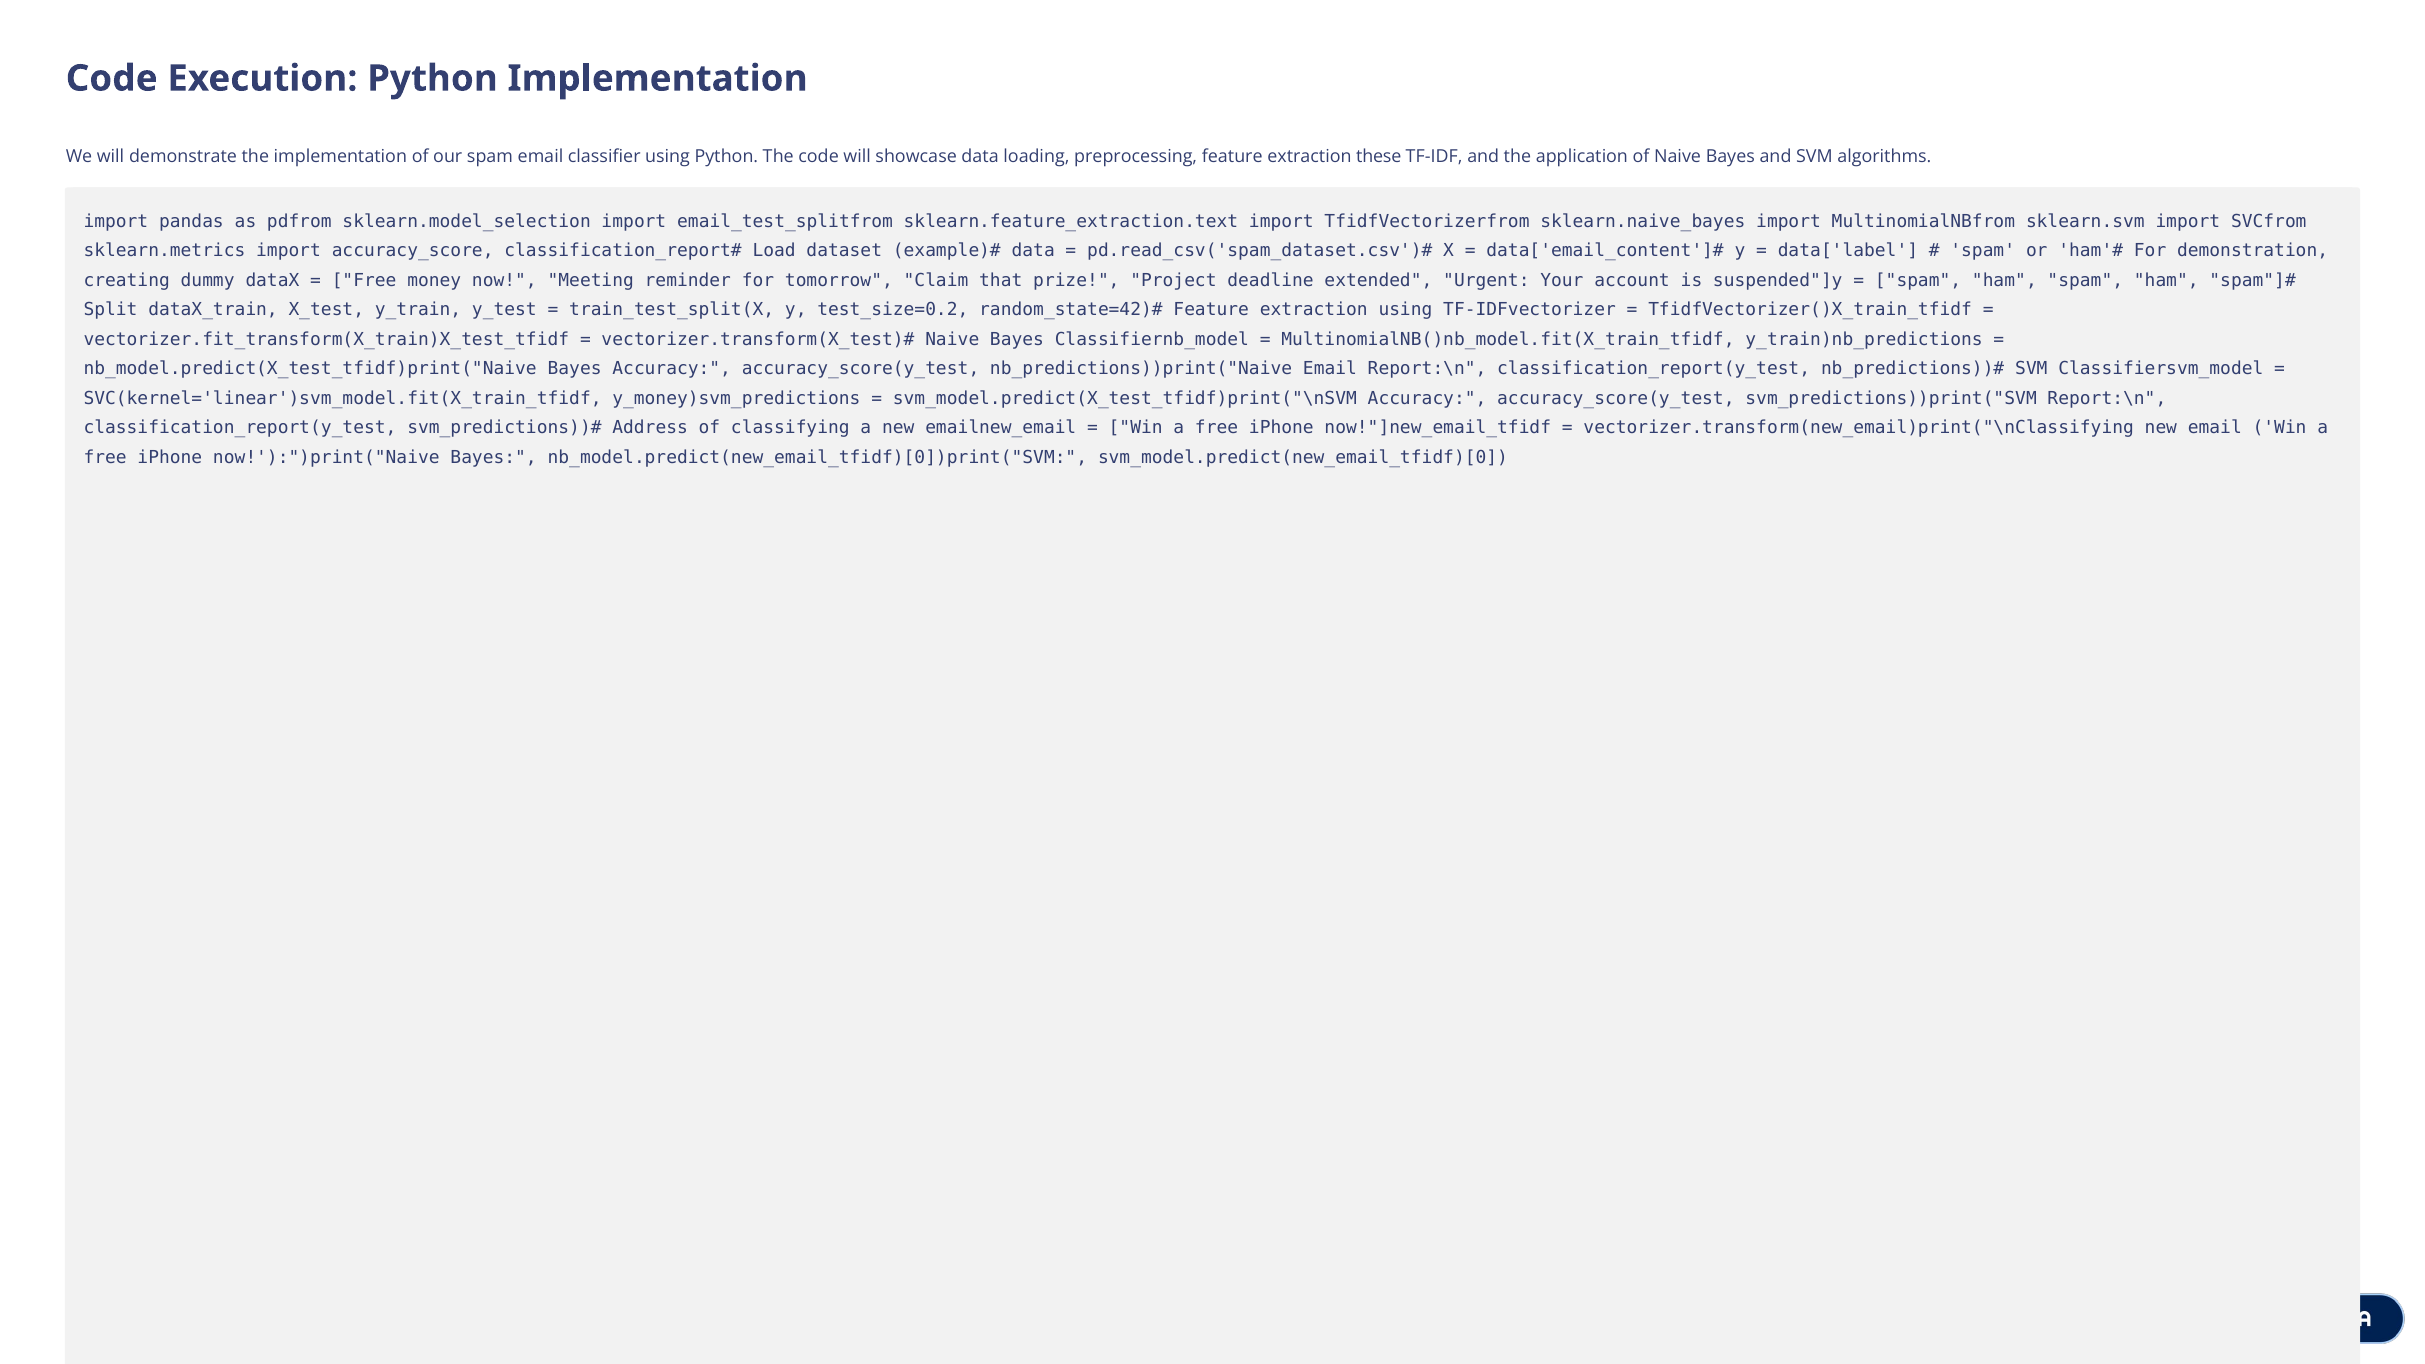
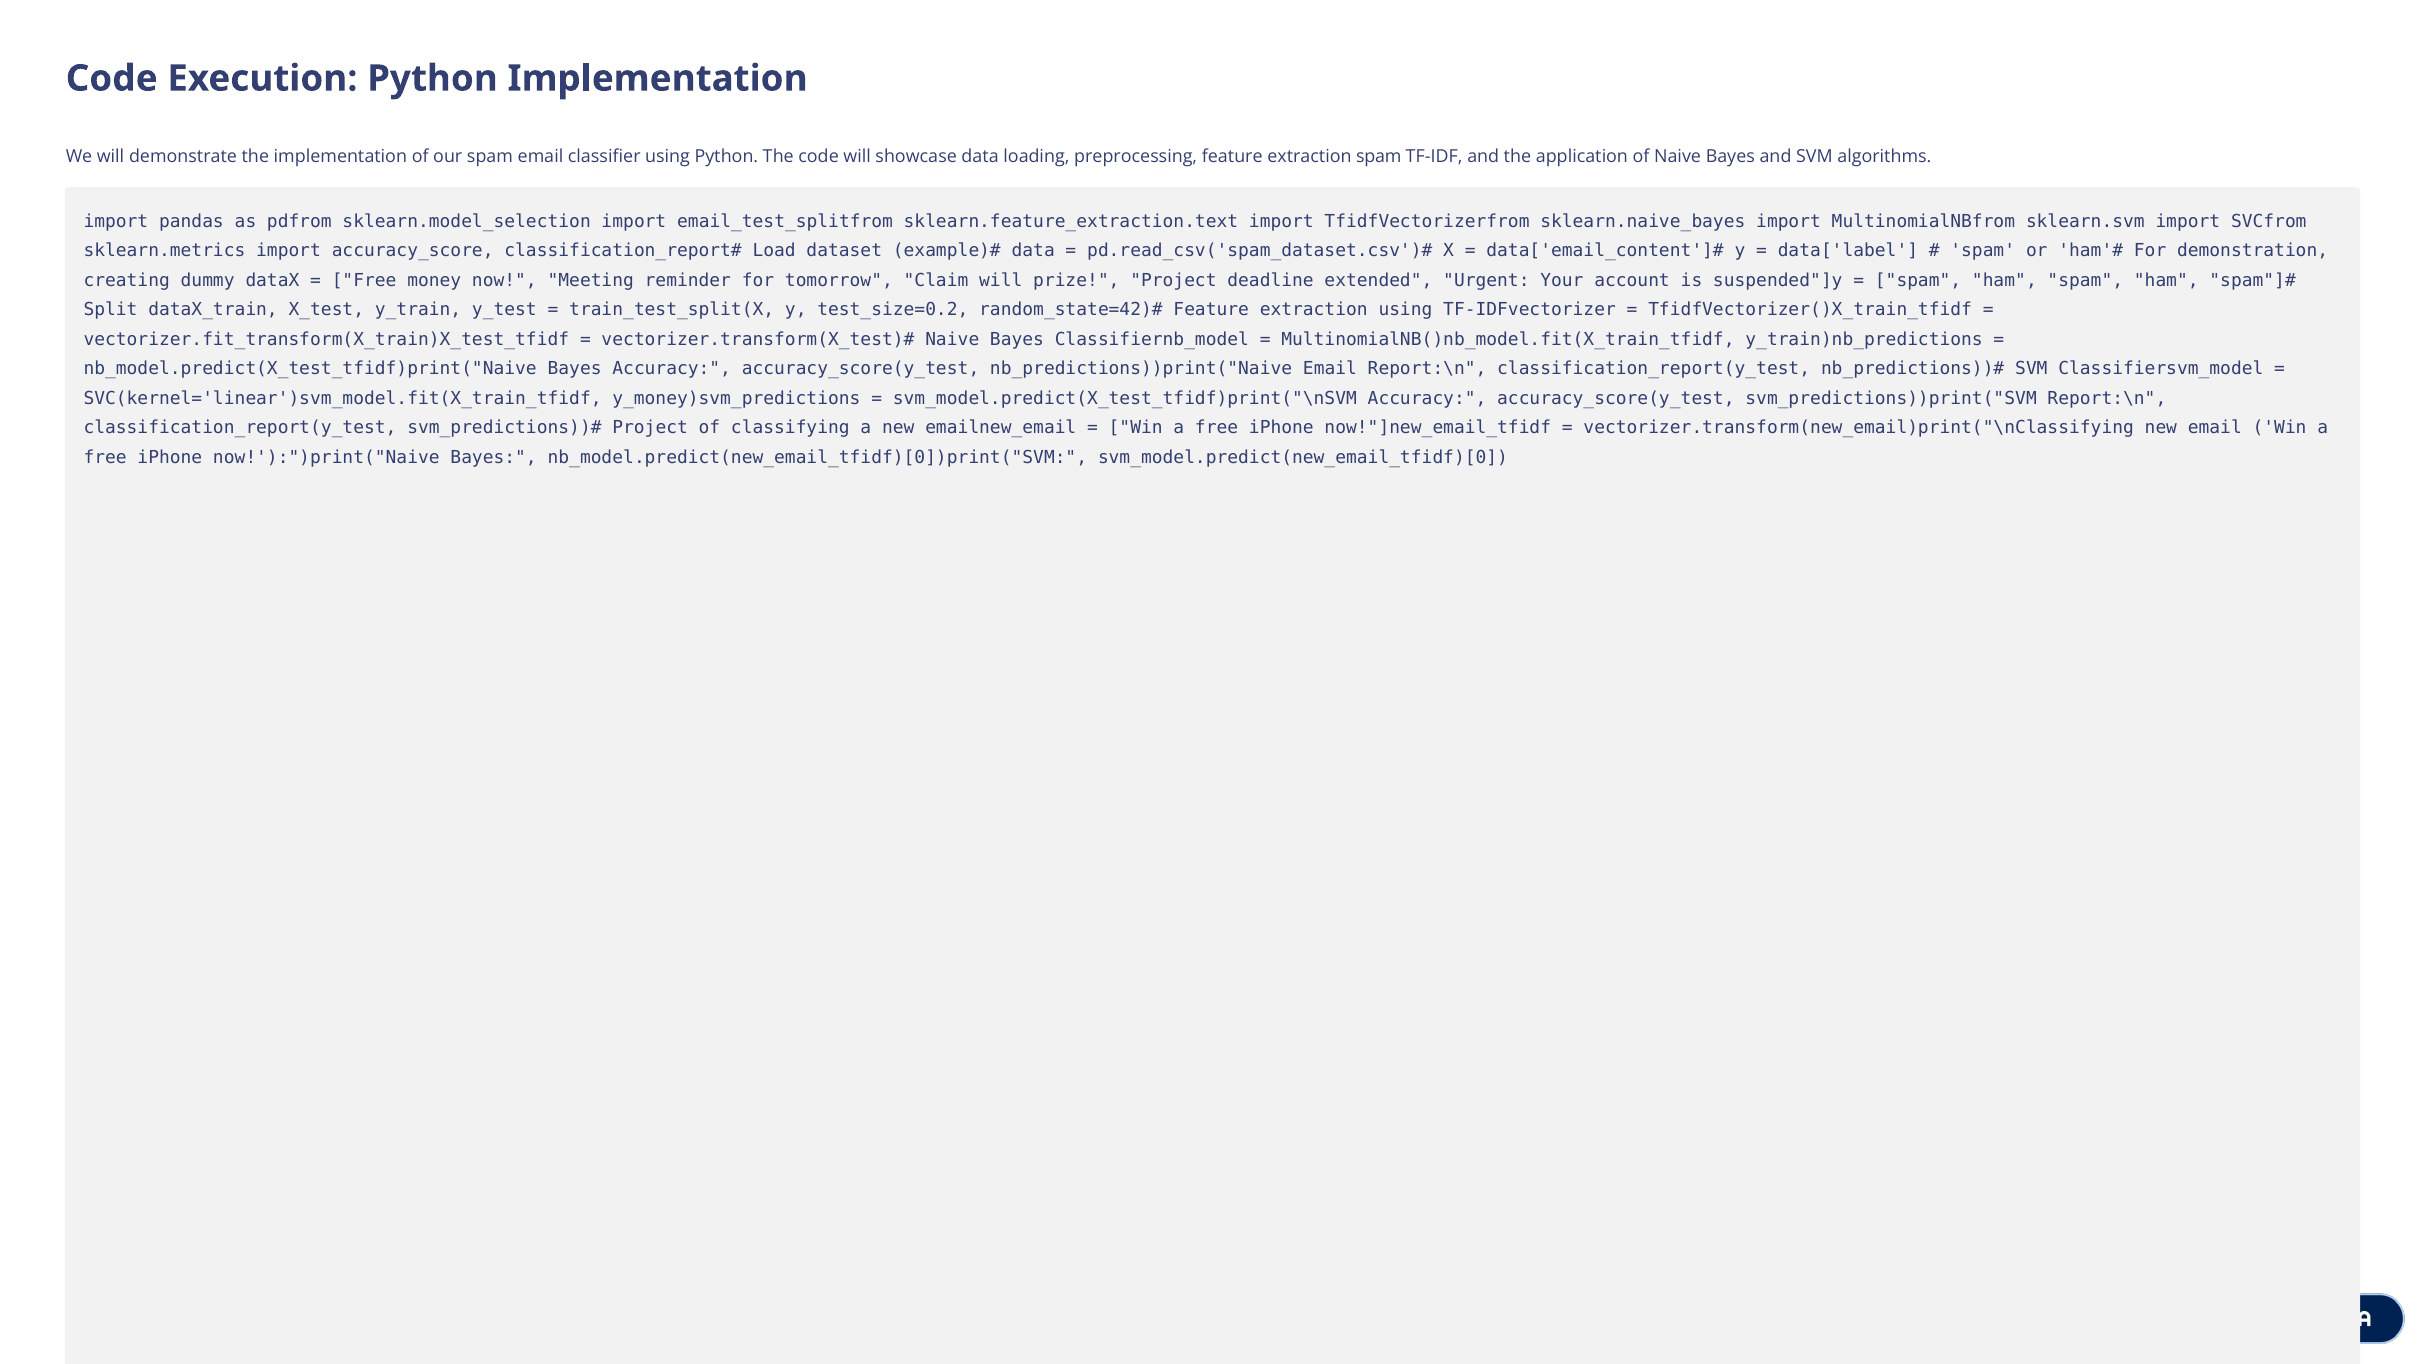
extraction these: these -> spam
Claim that: that -> will
Address at (650, 428): Address -> Project
